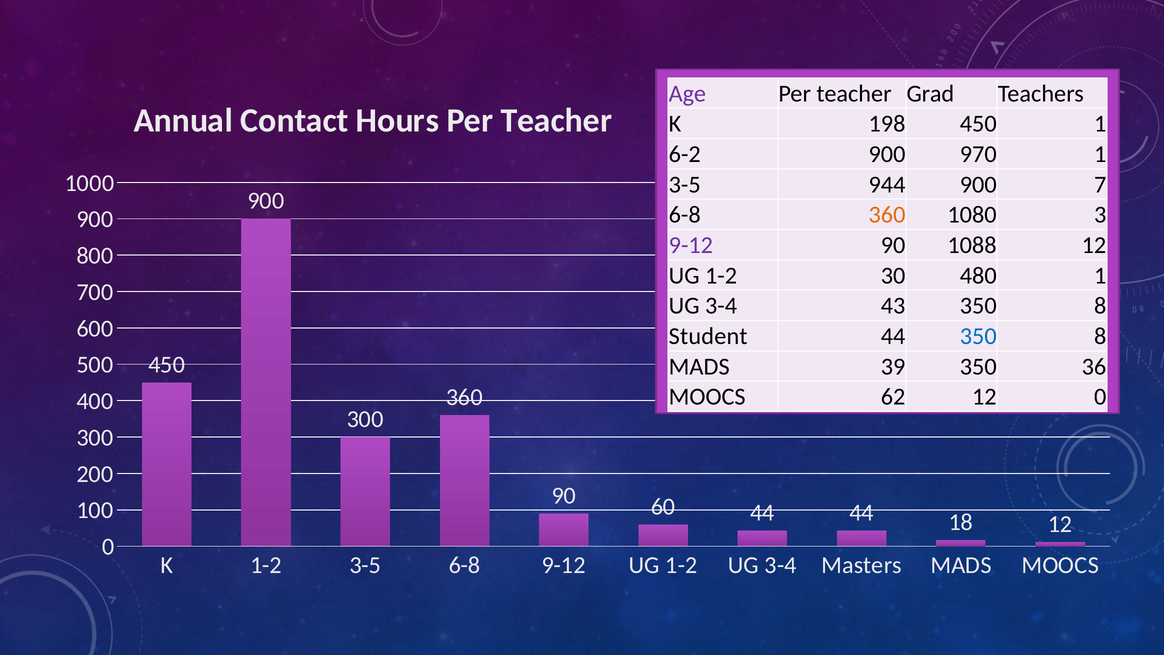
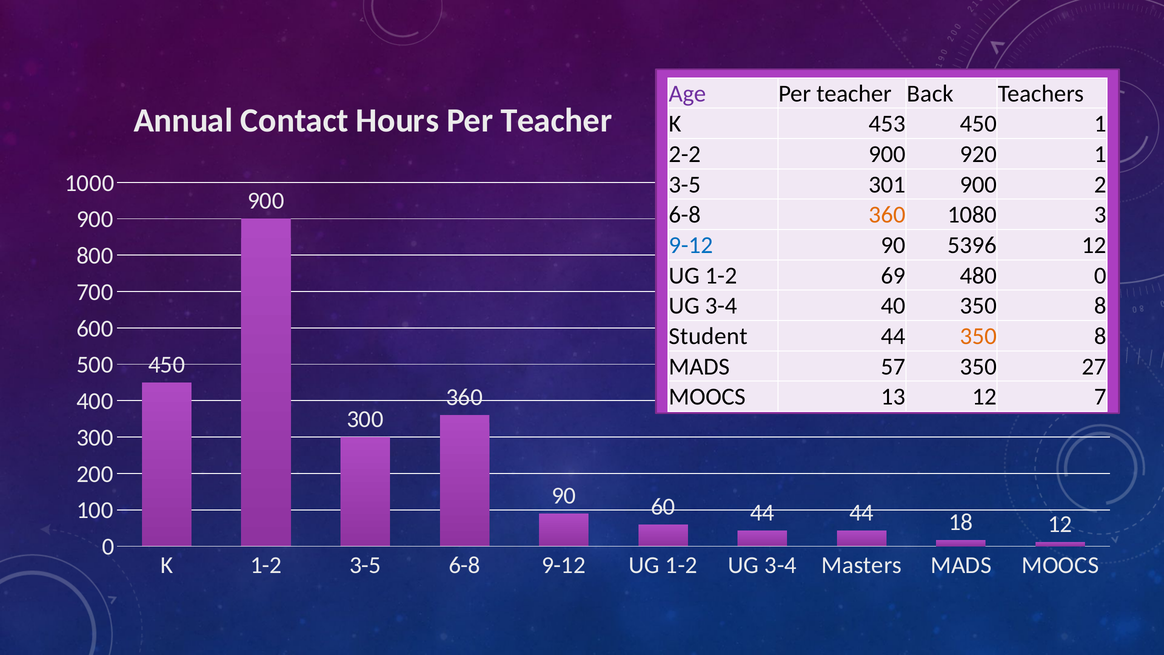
Grad: Grad -> Back
198: 198 -> 453
6-2: 6-2 -> 2-2
970: 970 -> 920
944: 944 -> 301
7: 7 -> 2
9-12 at (691, 245) colour: purple -> blue
1088: 1088 -> 5396
30: 30 -> 69
480 1: 1 -> 0
43: 43 -> 40
350 at (978, 336) colour: blue -> orange
39: 39 -> 57
36: 36 -> 27
62: 62 -> 13
12 0: 0 -> 7
